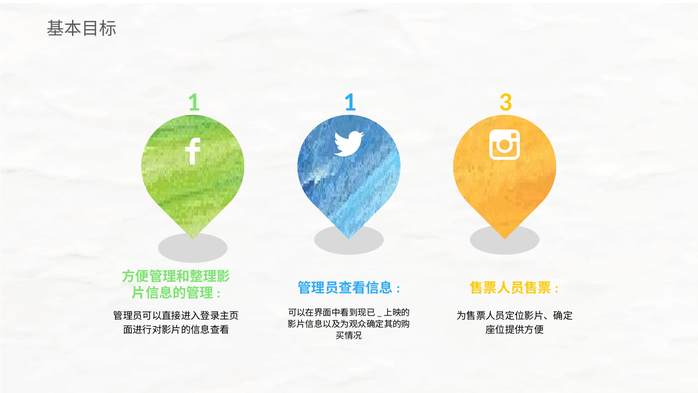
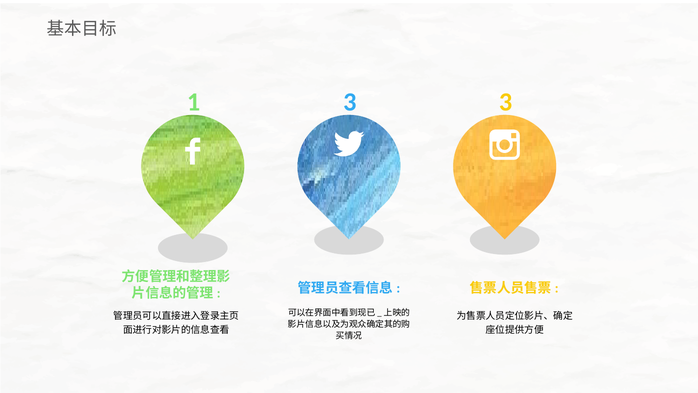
1 1: 1 -> 3
